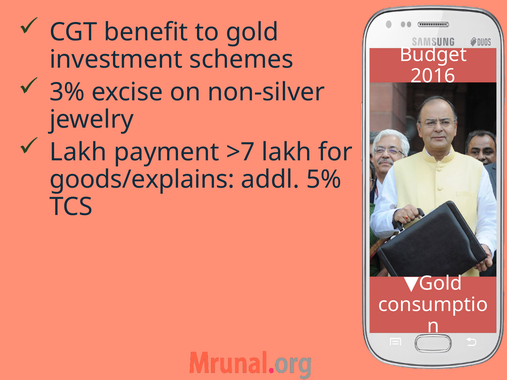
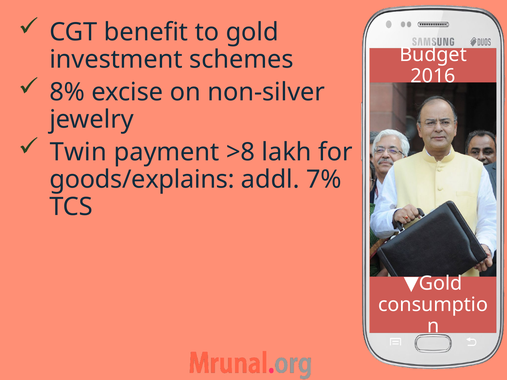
3%: 3% -> 8%
Lakh at (78, 152): Lakh -> Twin
>7: >7 -> >8
5%: 5% -> 7%
